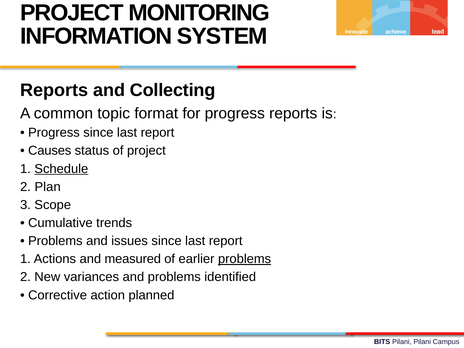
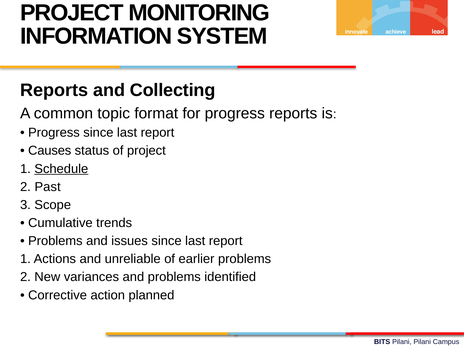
Plan: Plan -> Past
measured: measured -> unreliable
problems at (245, 259) underline: present -> none
